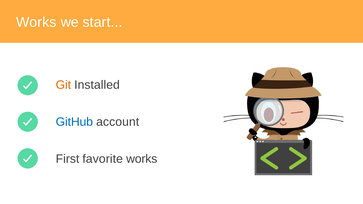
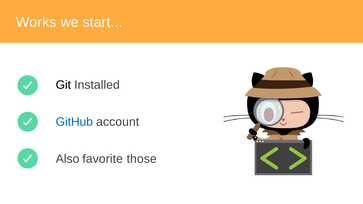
Git colour: orange -> black
First: First -> Also
favorite works: works -> those
